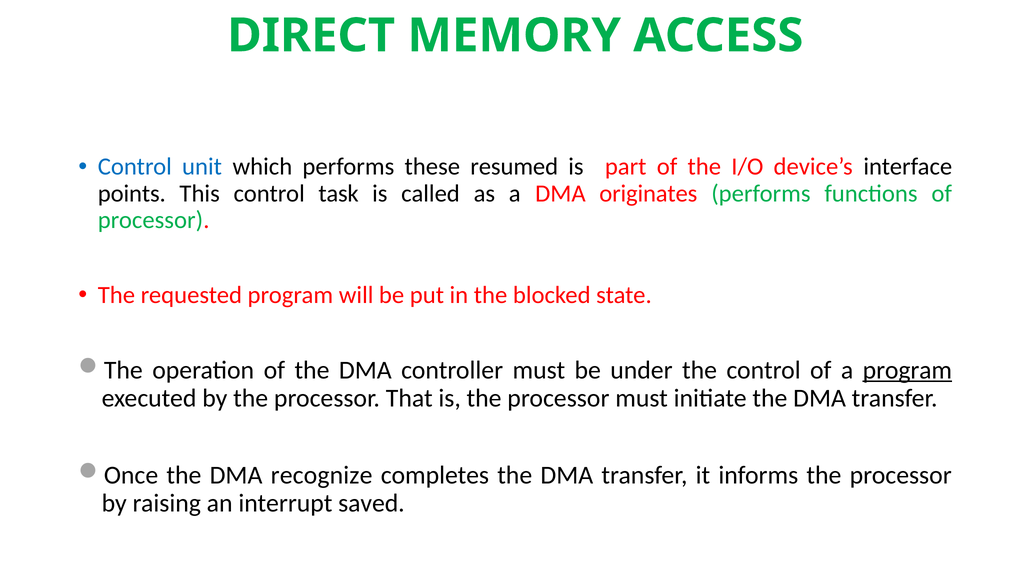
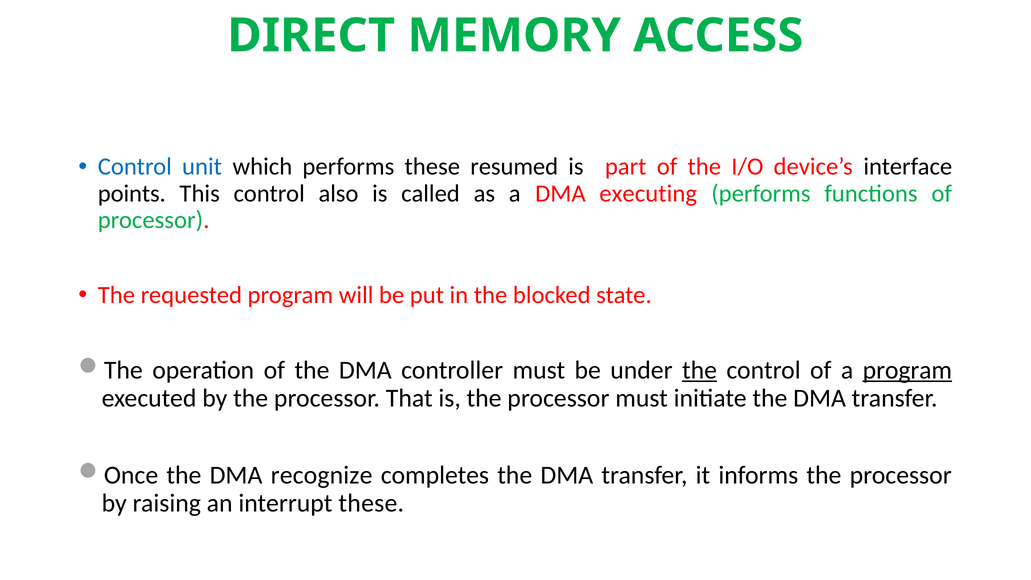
task: task -> also
originates: originates -> executing
the at (700, 370) underline: none -> present
interrupt saved: saved -> these
